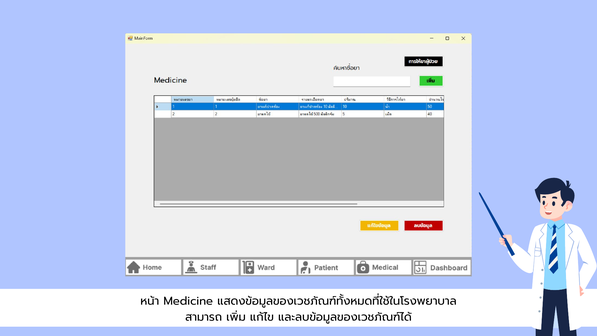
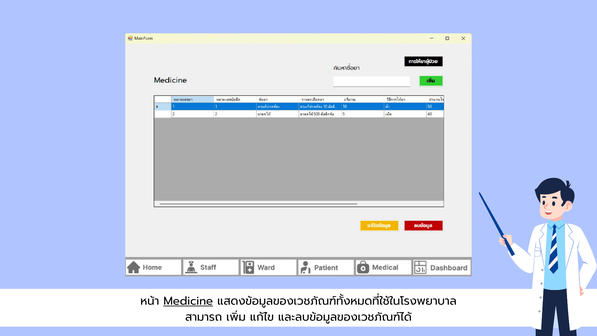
Medicine underline: none -> present
